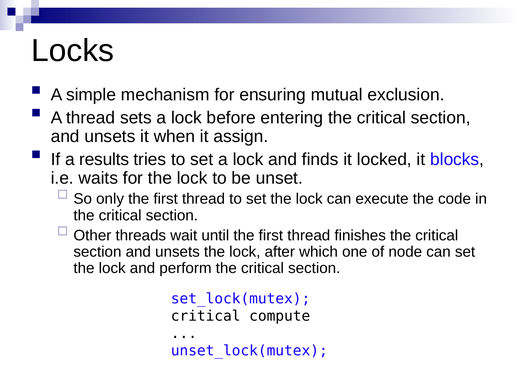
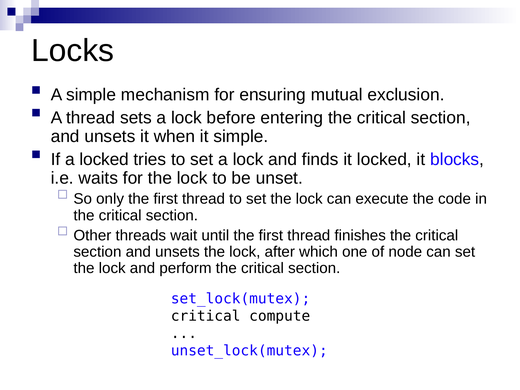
it assign: assign -> simple
a results: results -> locked
